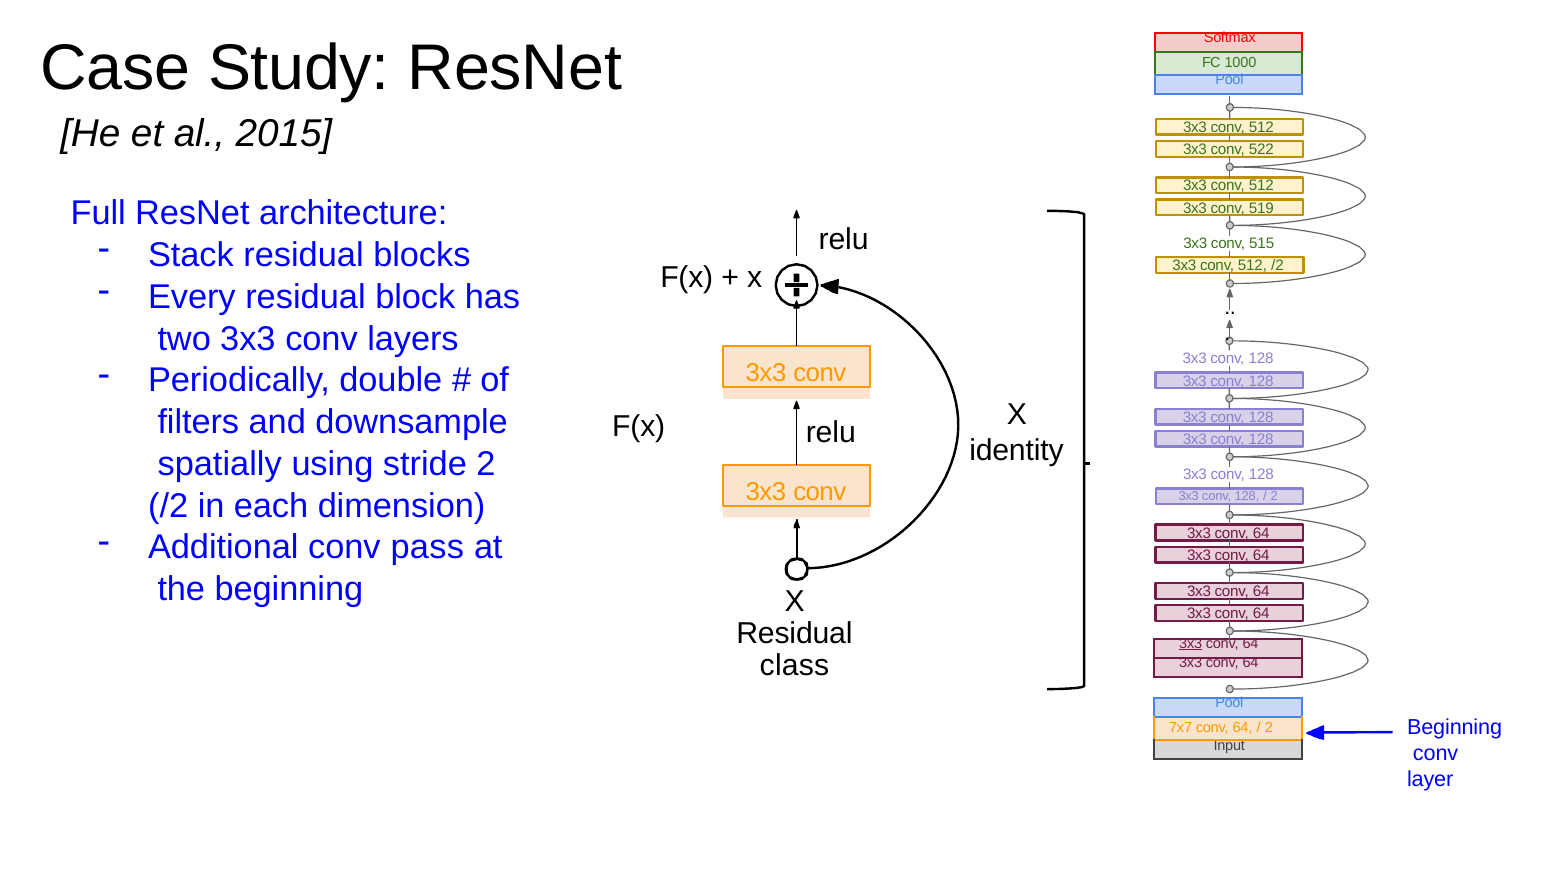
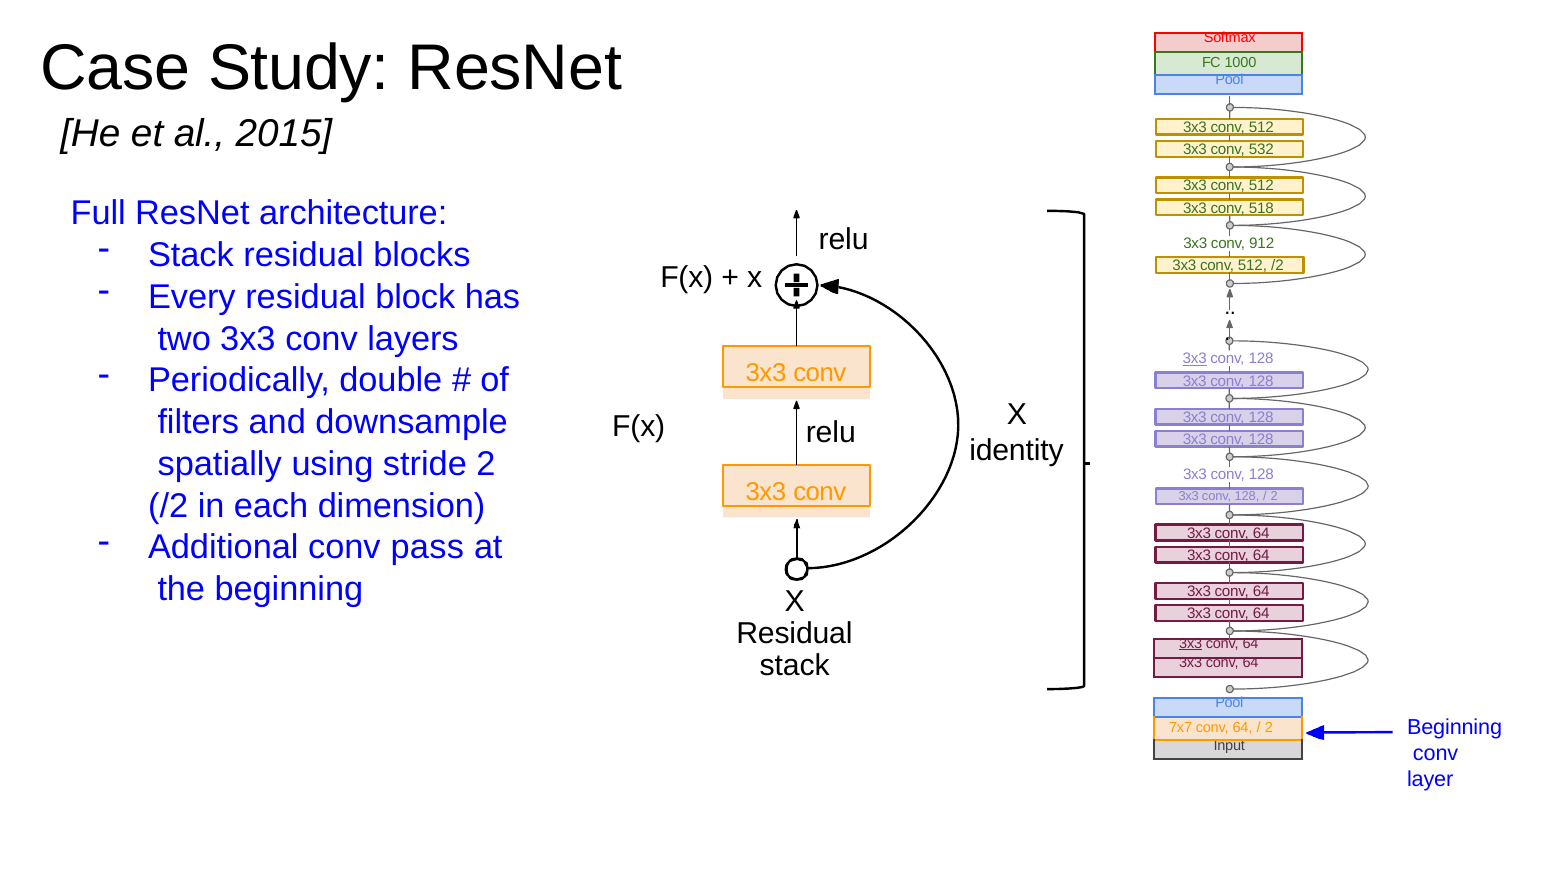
522: 522 -> 532
519: 519 -> 518
515: 515 -> 912
3x3 at (1195, 359) underline: none -> present
class at (795, 665): class -> stack
